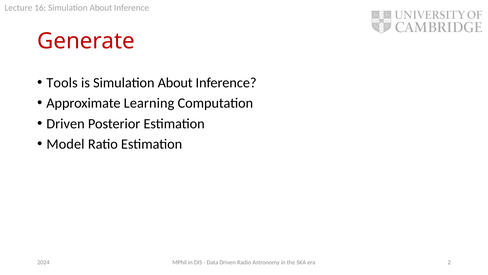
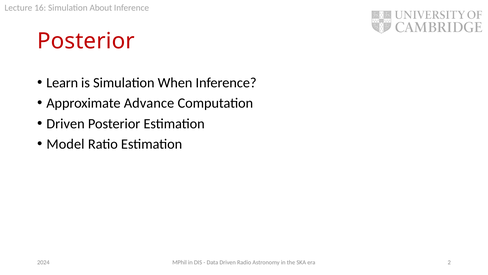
Generate at (86, 41): Generate -> Posterior
Tools: Tools -> Learn
is Simulation About: About -> When
Learning: Learning -> Advance
